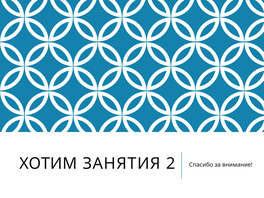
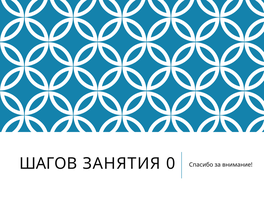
ХОТИМ: ХОТИМ -> ШАГОВ
2: 2 -> 0
